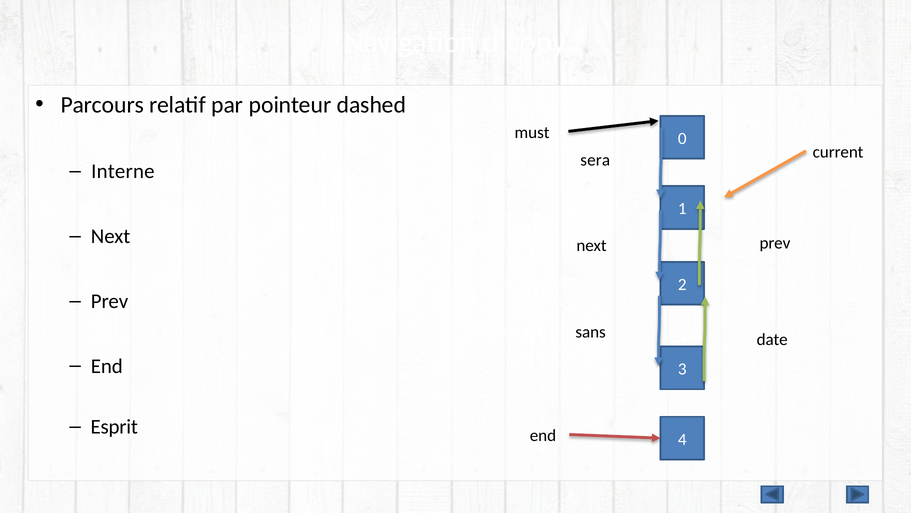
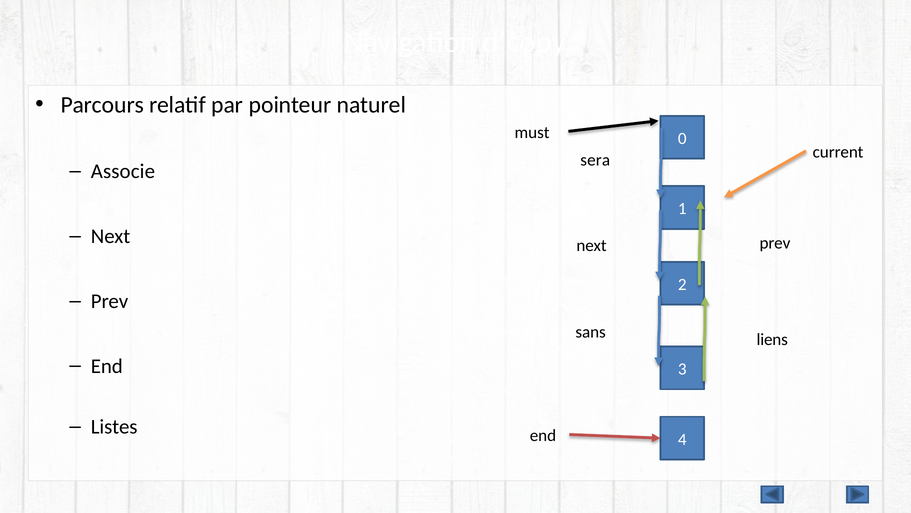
dashed: dashed -> naturel
Interne: Interne -> Associe
date: date -> liens
Esprit: Esprit -> Listes
